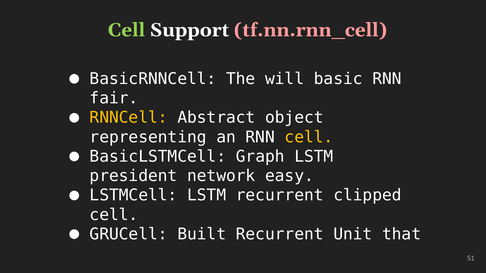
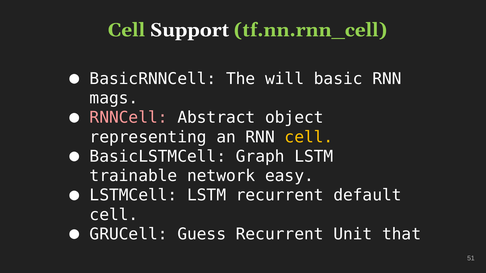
tf.nn.rnn_cell colour: pink -> light green
fair: fair -> mags
RNNCell colour: yellow -> pink
president: president -> trainable
clipped: clipped -> default
Built: Built -> Guess
